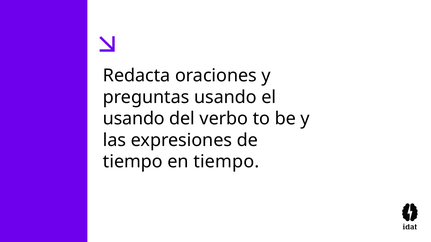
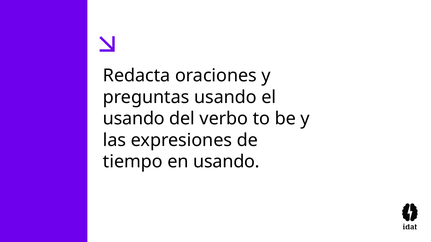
en tiempo: tiempo -> usando
